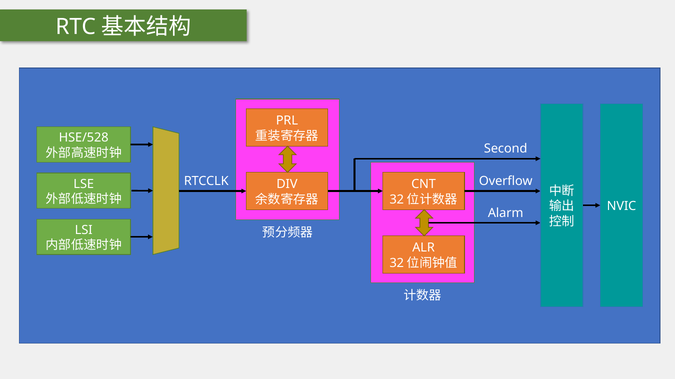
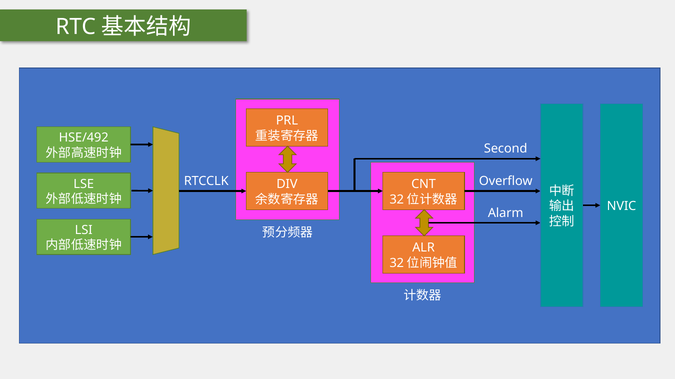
HSE/528: HSE/528 -> HSE/492
